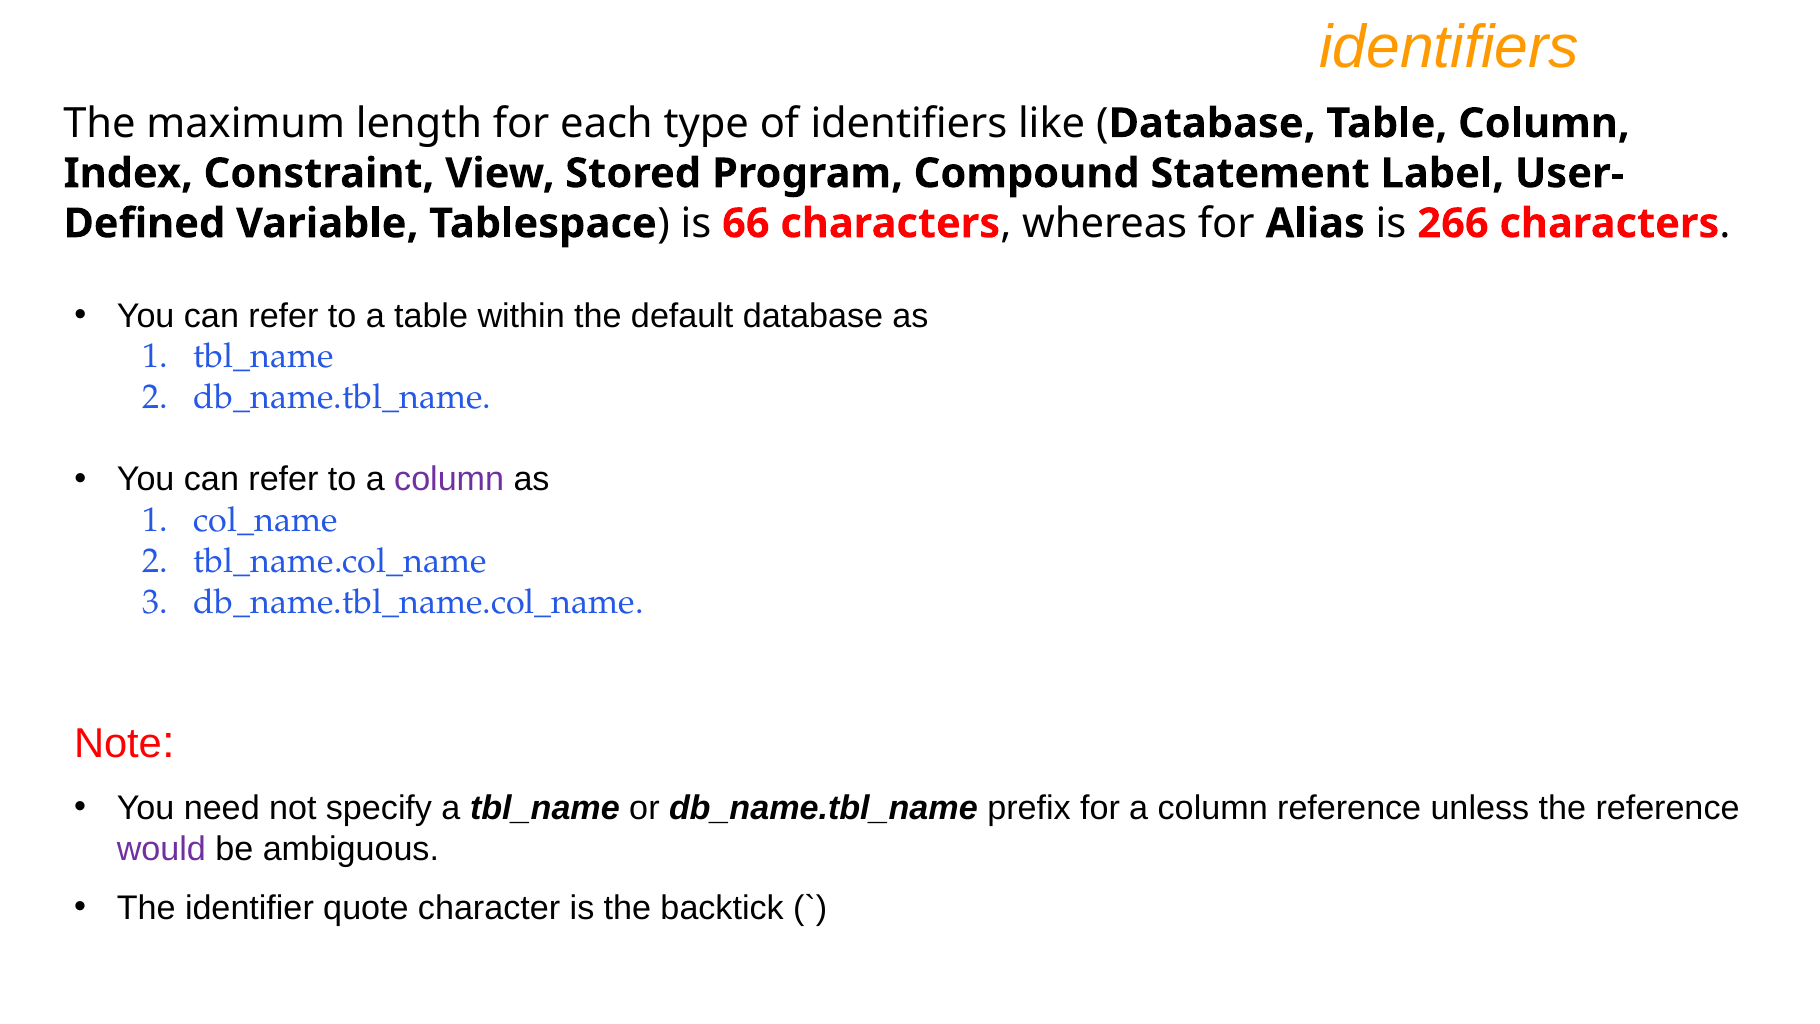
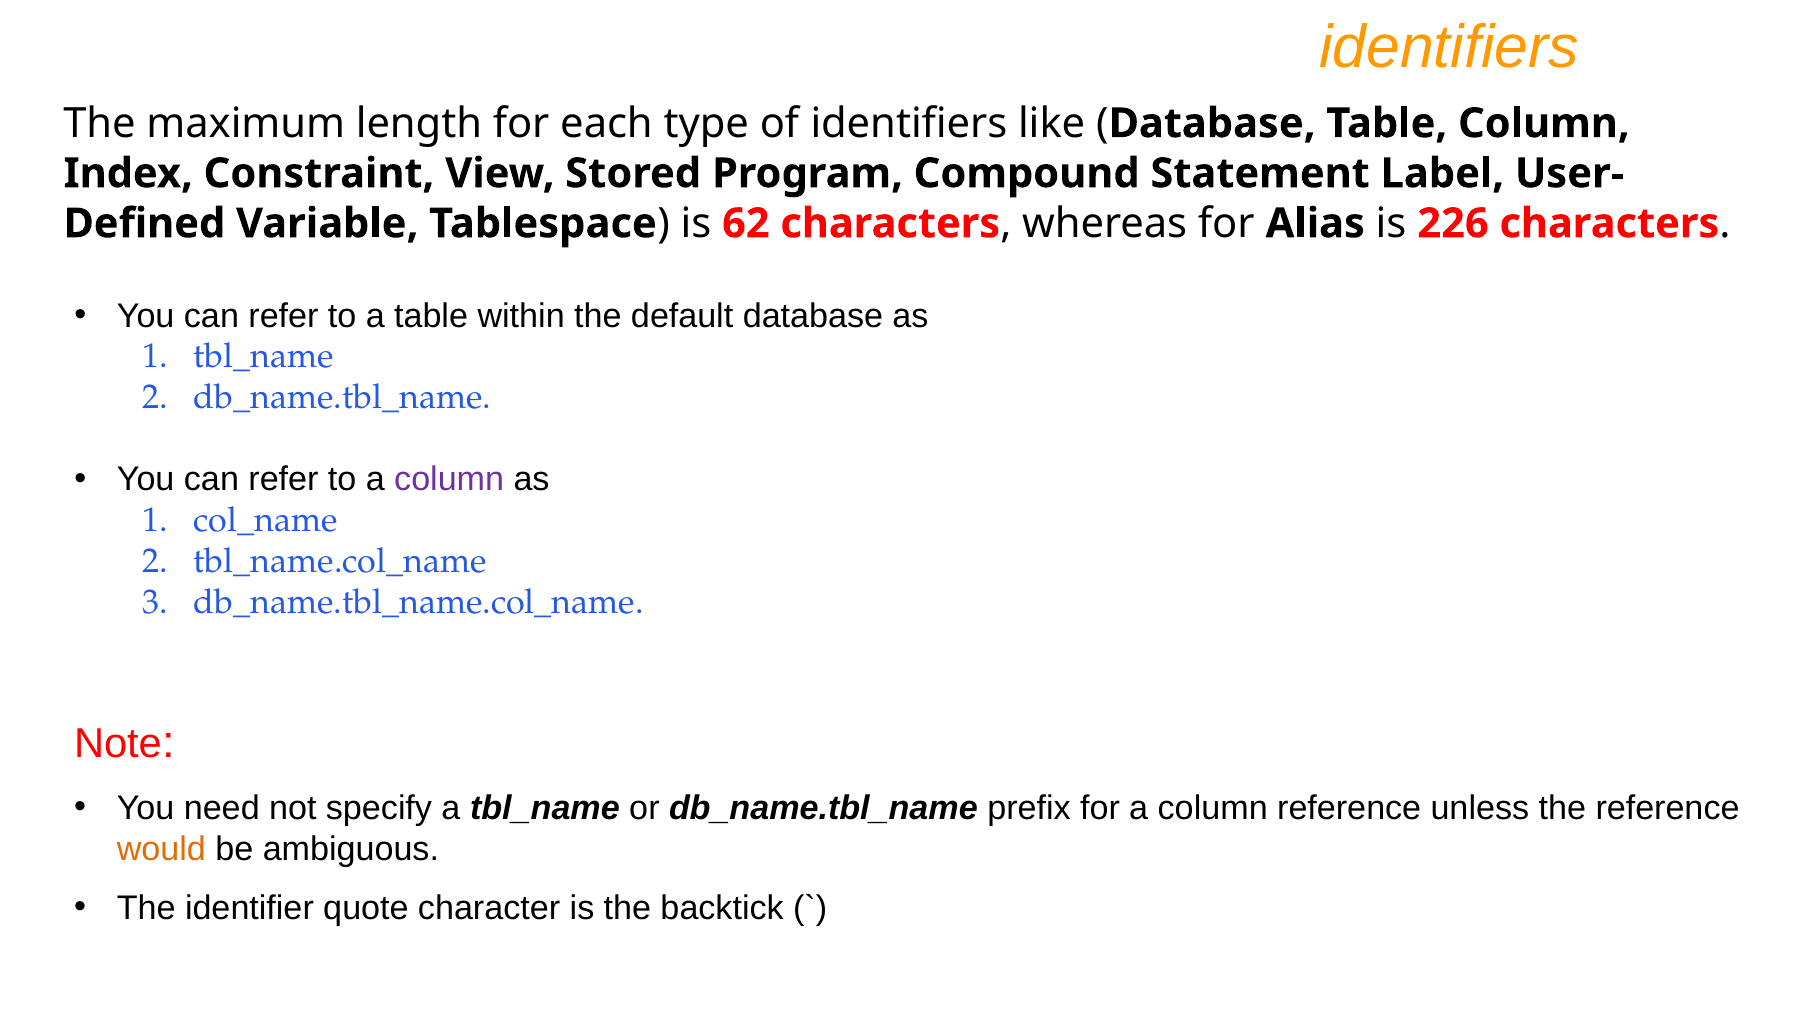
66: 66 -> 62
266: 266 -> 226
would colour: purple -> orange
